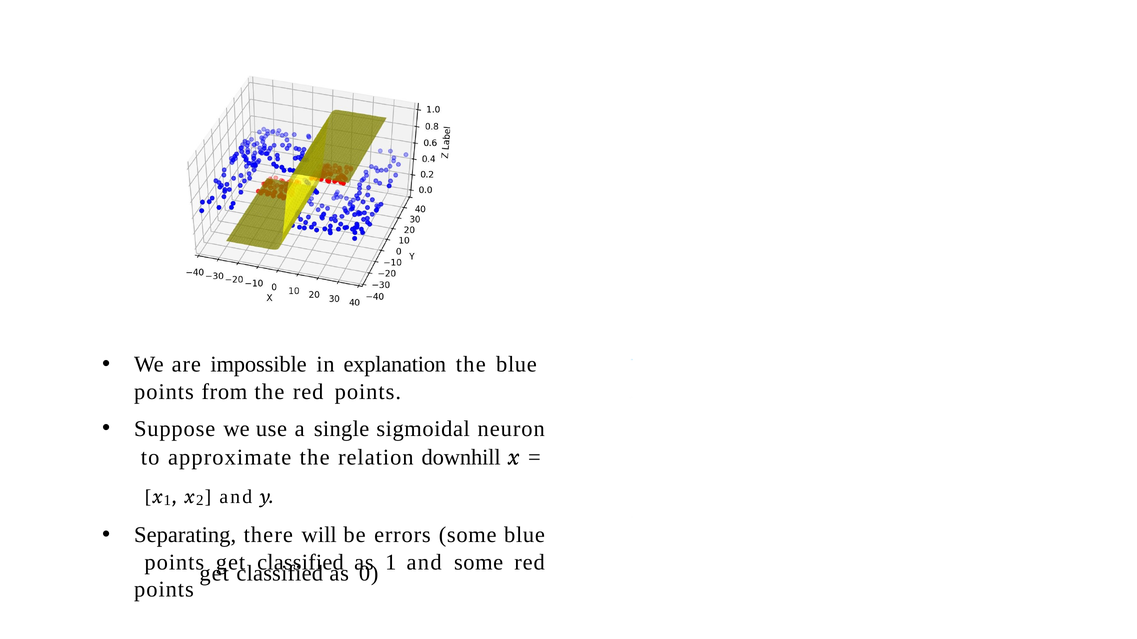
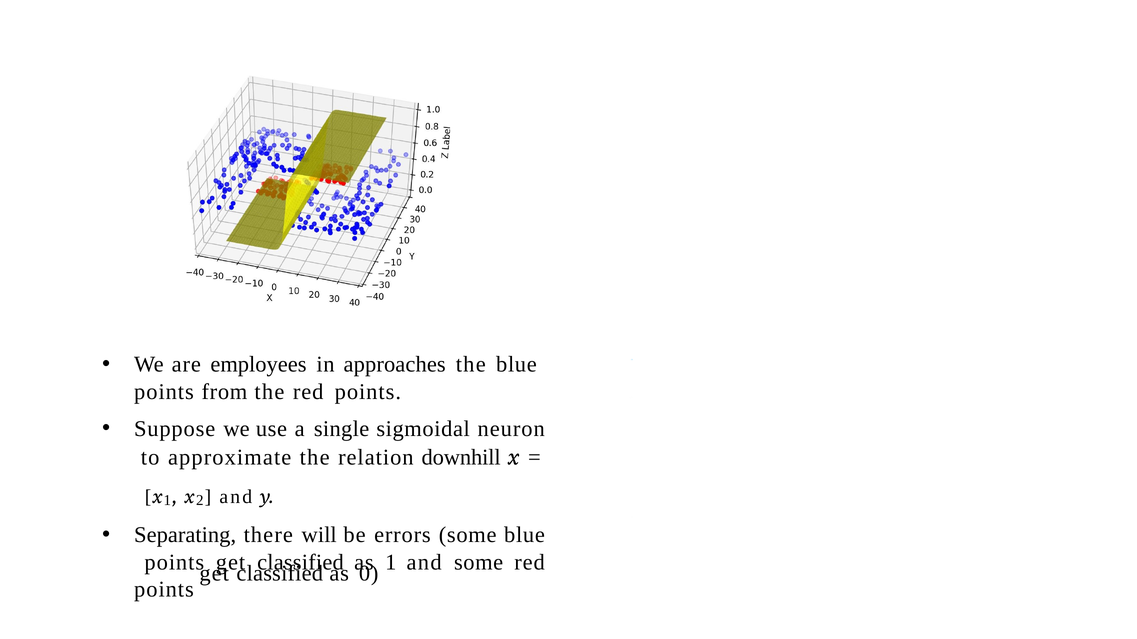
impossible: impossible -> employees
explanation: explanation -> approaches
